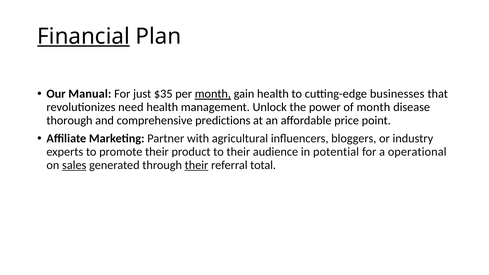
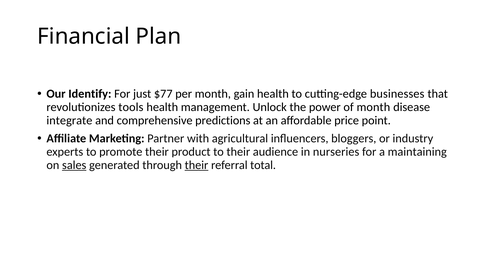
Financial underline: present -> none
Manual: Manual -> Identify
$35: $35 -> $77
month at (213, 94) underline: present -> none
need: need -> tools
thorough: thorough -> integrate
potential: potential -> nurseries
operational: operational -> maintaining
